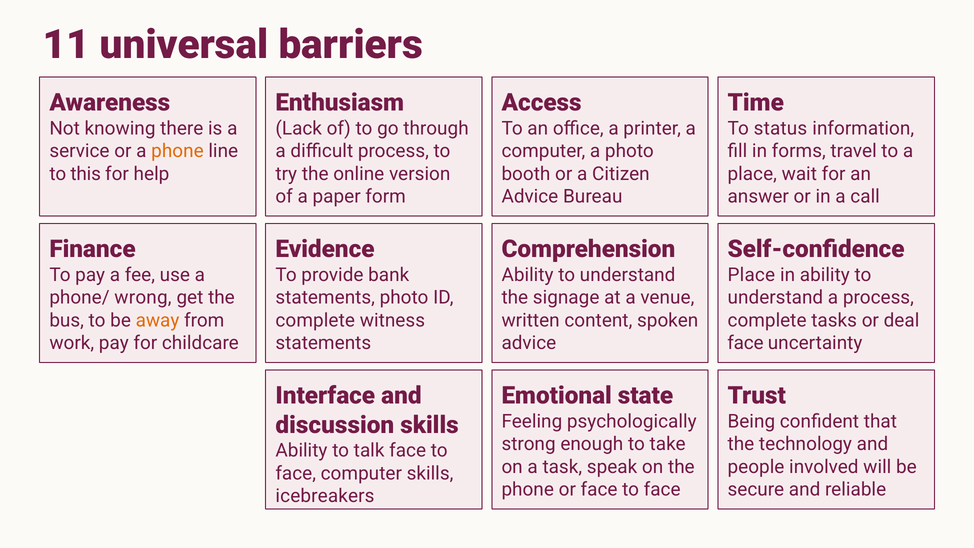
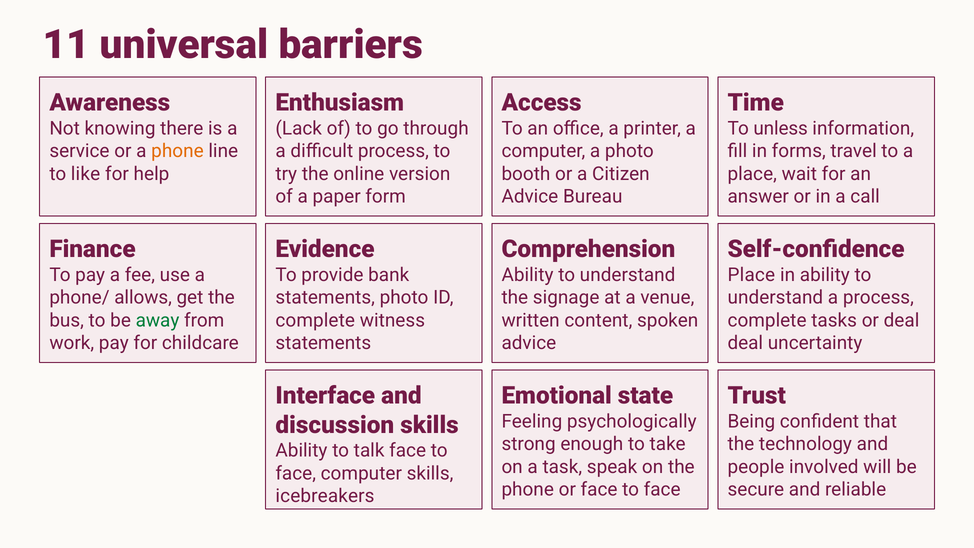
status: status -> unless
this: this -> like
wrong: wrong -> allows
away colour: orange -> green
face at (745, 343): face -> deal
